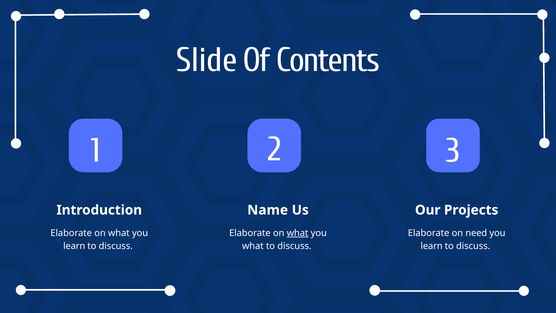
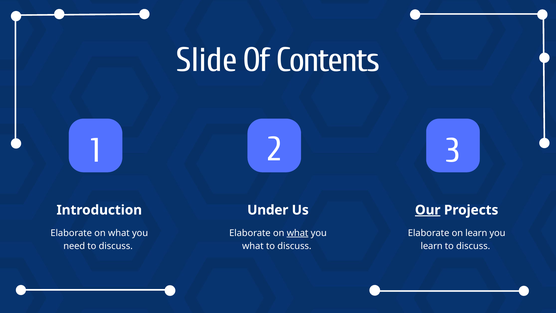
Name: Name -> Under
Our underline: none -> present
on need: need -> learn
learn at (74, 246): learn -> need
